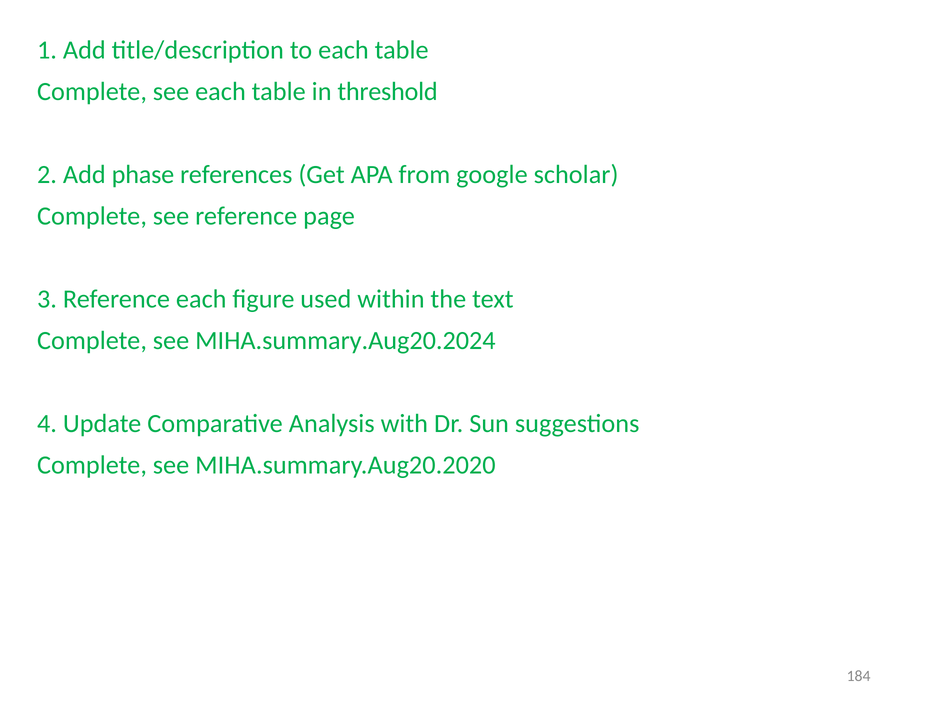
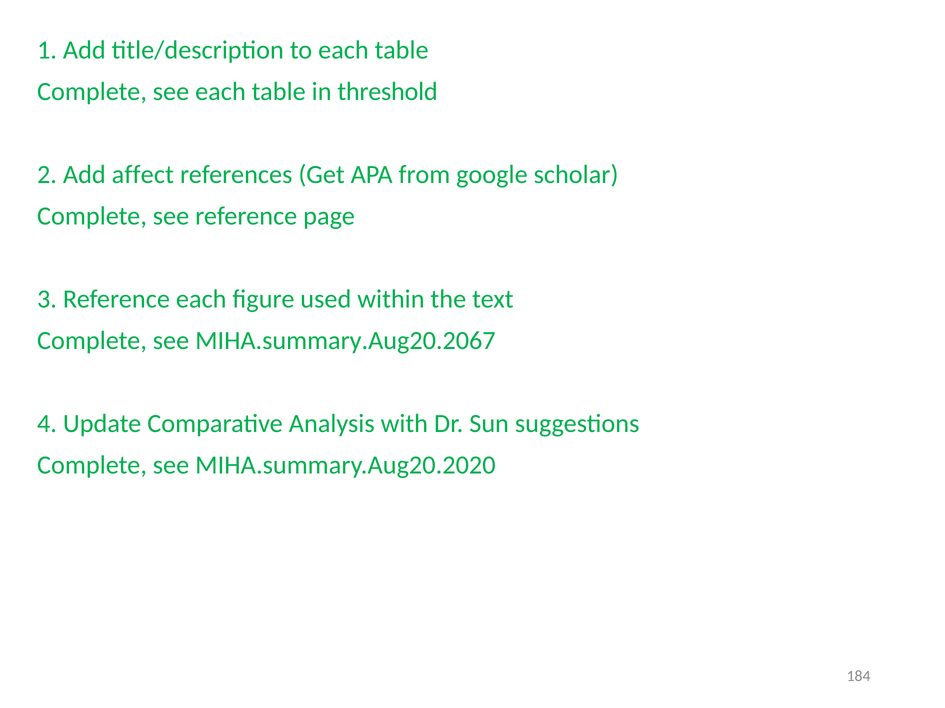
phase: phase -> affect
MIHA.summary.Aug20.2024: MIHA.summary.Aug20.2024 -> MIHA.summary.Aug20.2067
